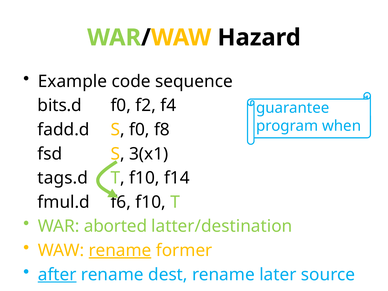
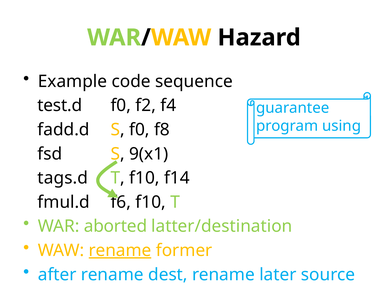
bits.d: bits.d -> test.d
when: when -> using
3(x1: 3(x1 -> 9(x1
after underline: present -> none
